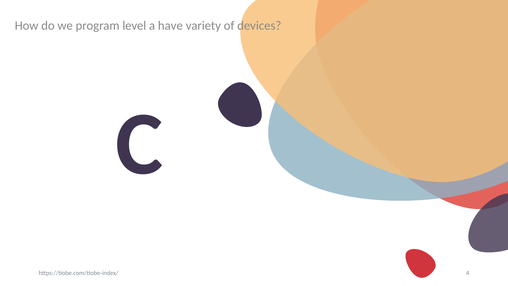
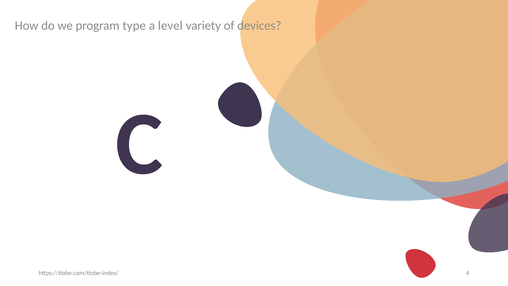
level: level -> type
have: have -> level
